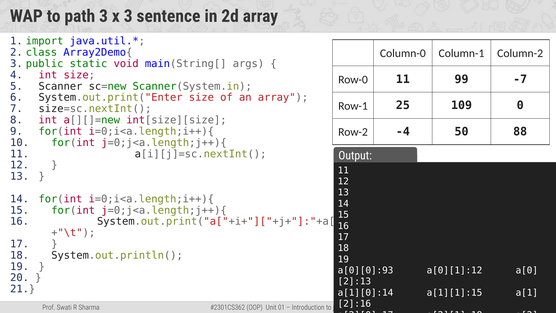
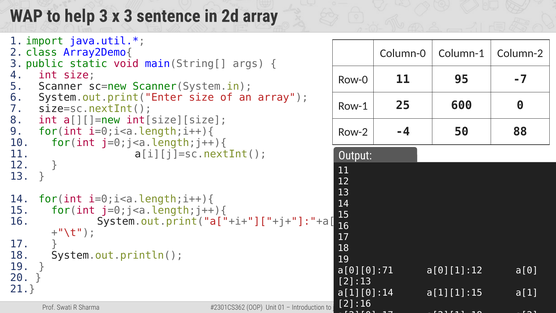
path: path -> help
99: 99 -> 95
109: 109 -> 600
a[0][0]:93: a[0][0]:93 -> a[0][0]:71
